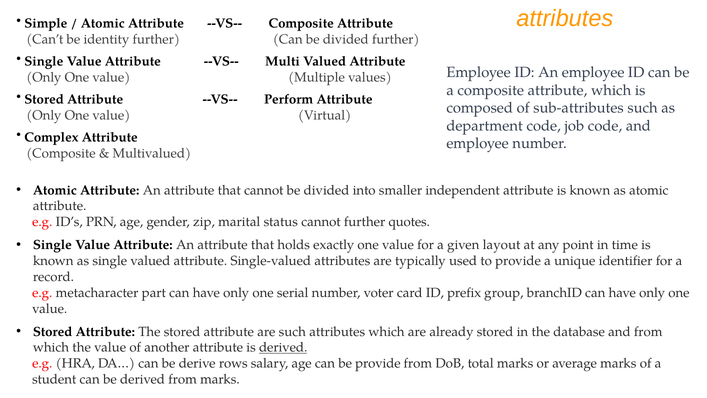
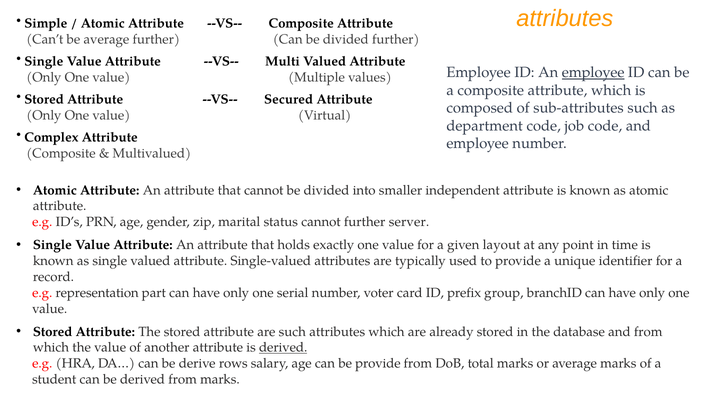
be identity: identity -> average
employee at (593, 73) underline: none -> present
Perform: Perform -> Secured
quotes: quotes -> server
metacharacter: metacharacter -> representation
